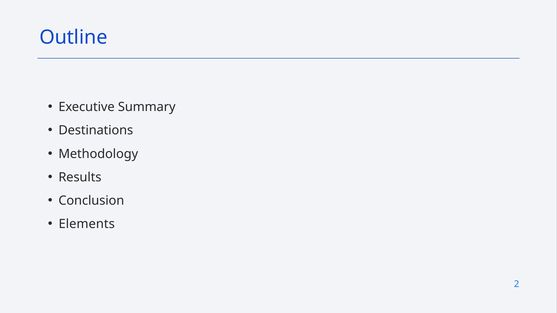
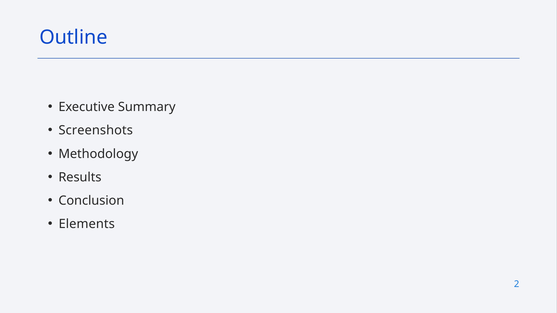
Destinations: Destinations -> Screenshots
